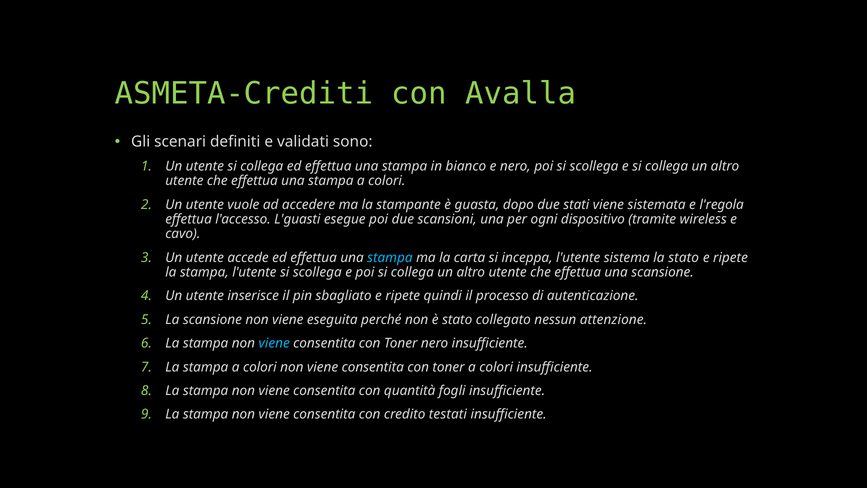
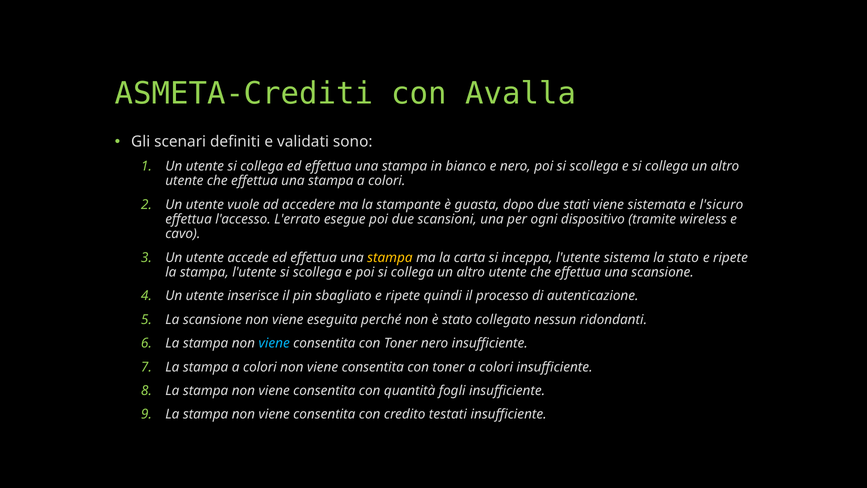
l'regola: l'regola -> l'sicuro
L'guasti: L'guasti -> L'errato
stampa at (390, 257) colour: light blue -> yellow
attenzione: attenzione -> ridondanti
